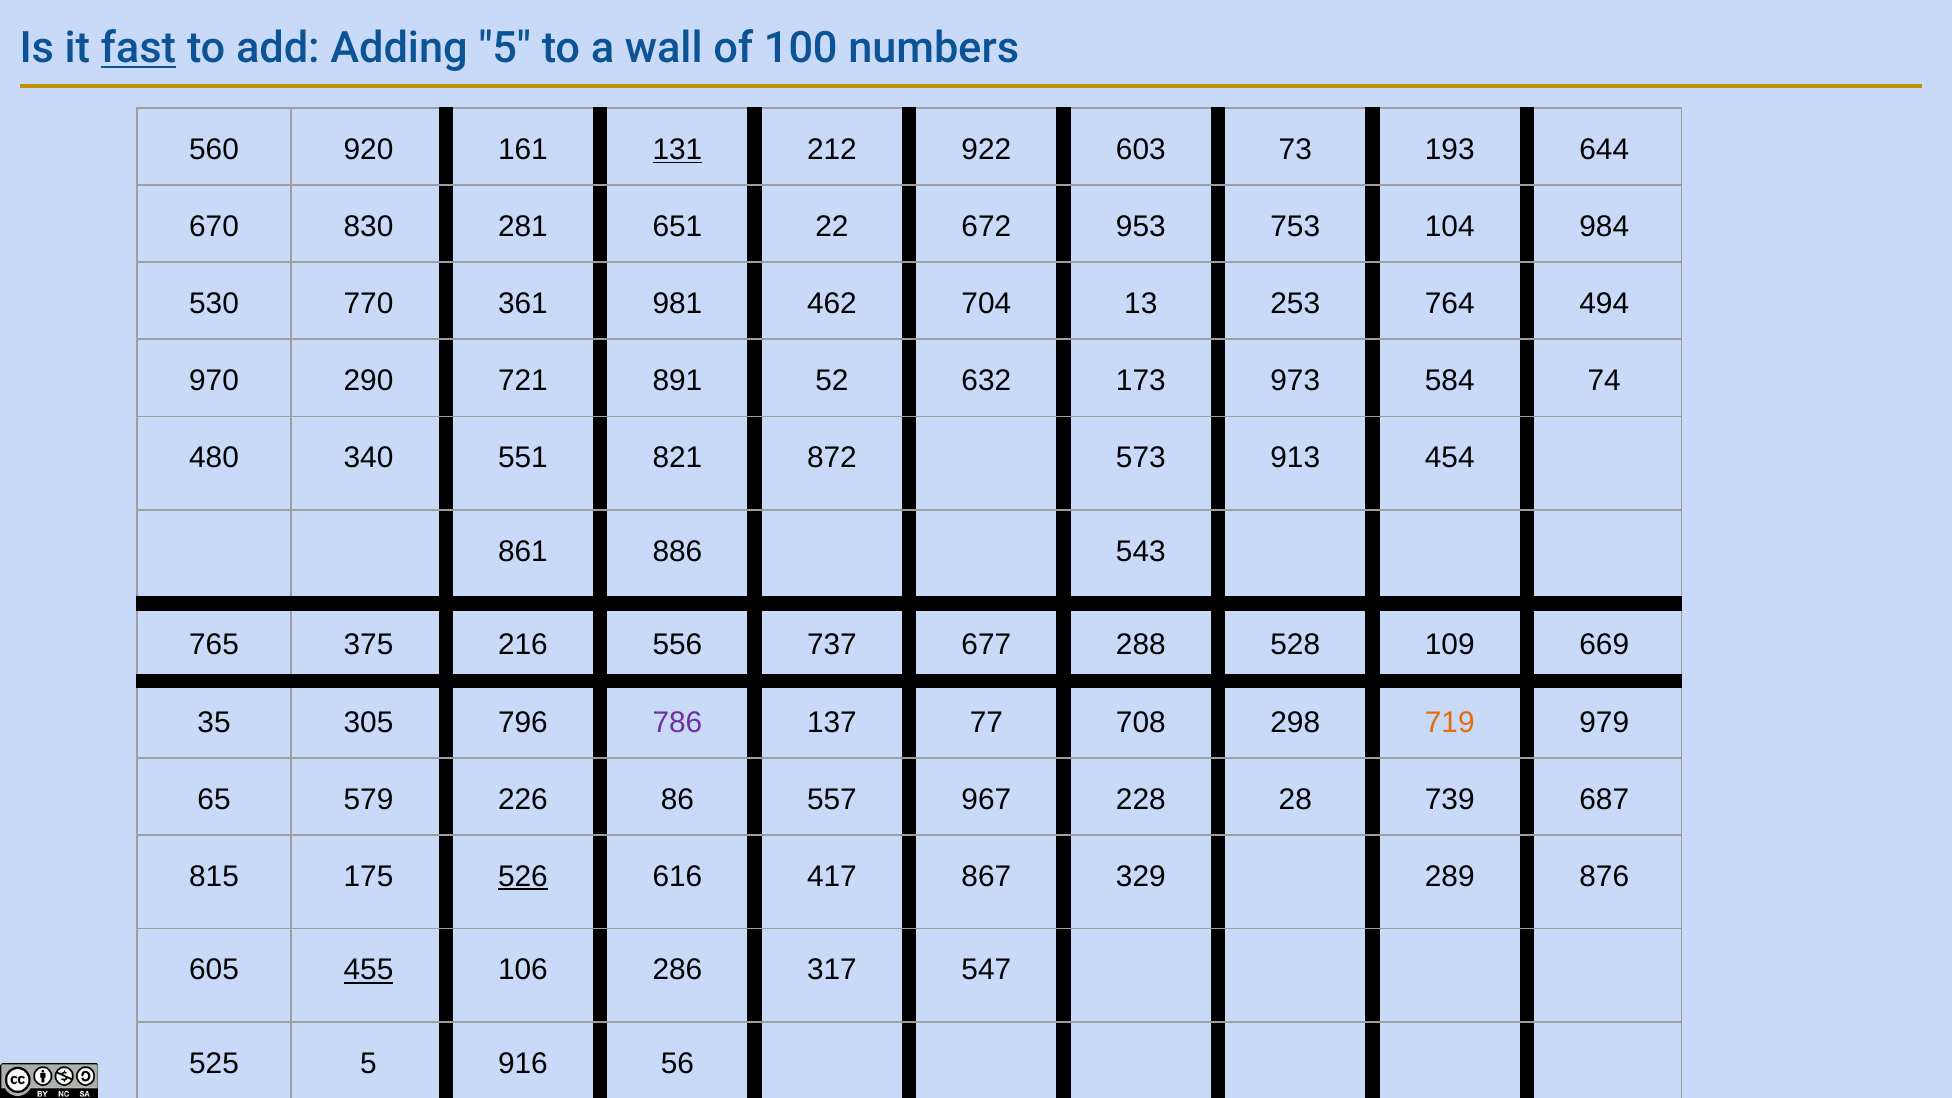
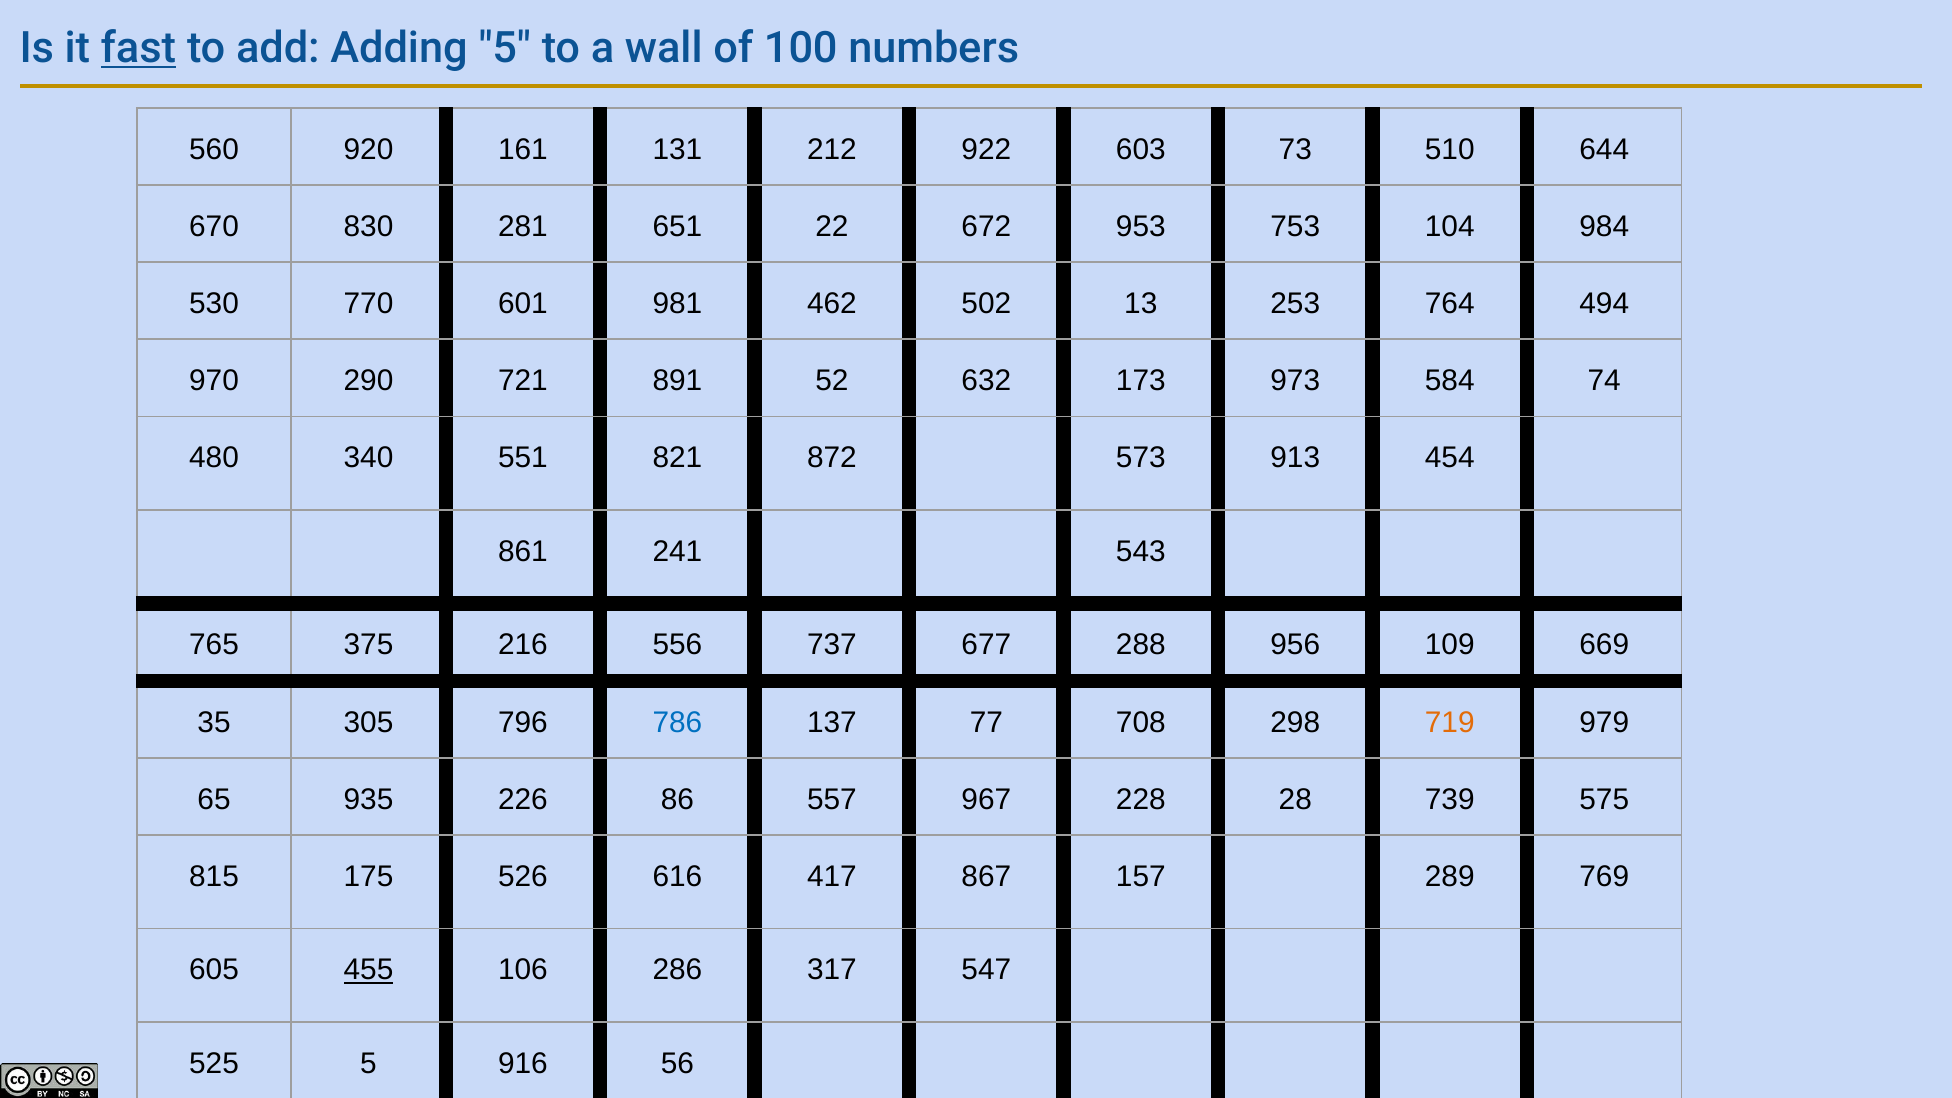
131 underline: present -> none
193: 193 -> 510
361: 361 -> 601
704: 704 -> 502
886: 886 -> 241
528: 528 -> 956
786 colour: purple -> blue
579: 579 -> 935
687: 687 -> 575
526 underline: present -> none
329: 329 -> 157
876: 876 -> 769
